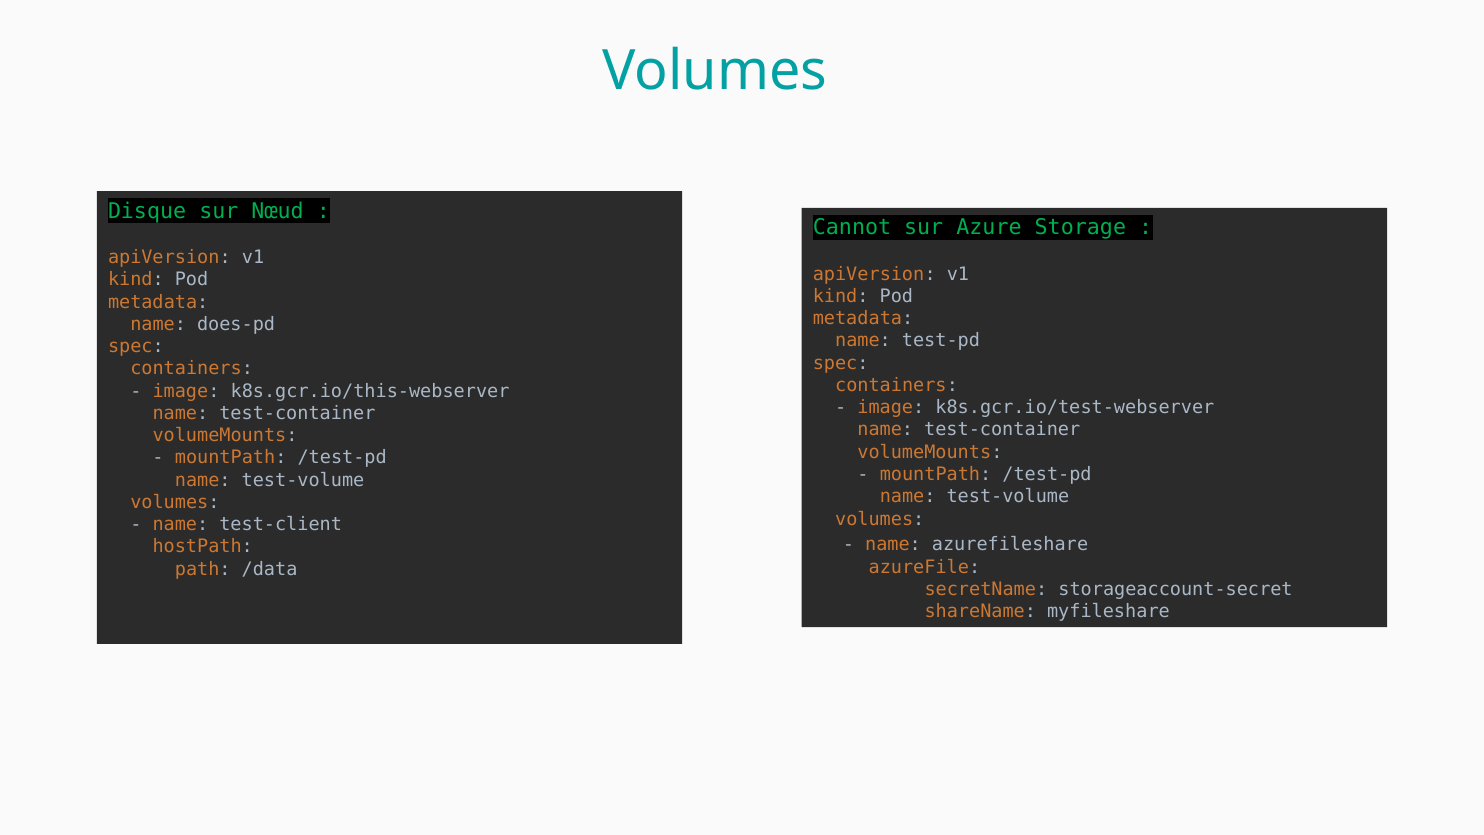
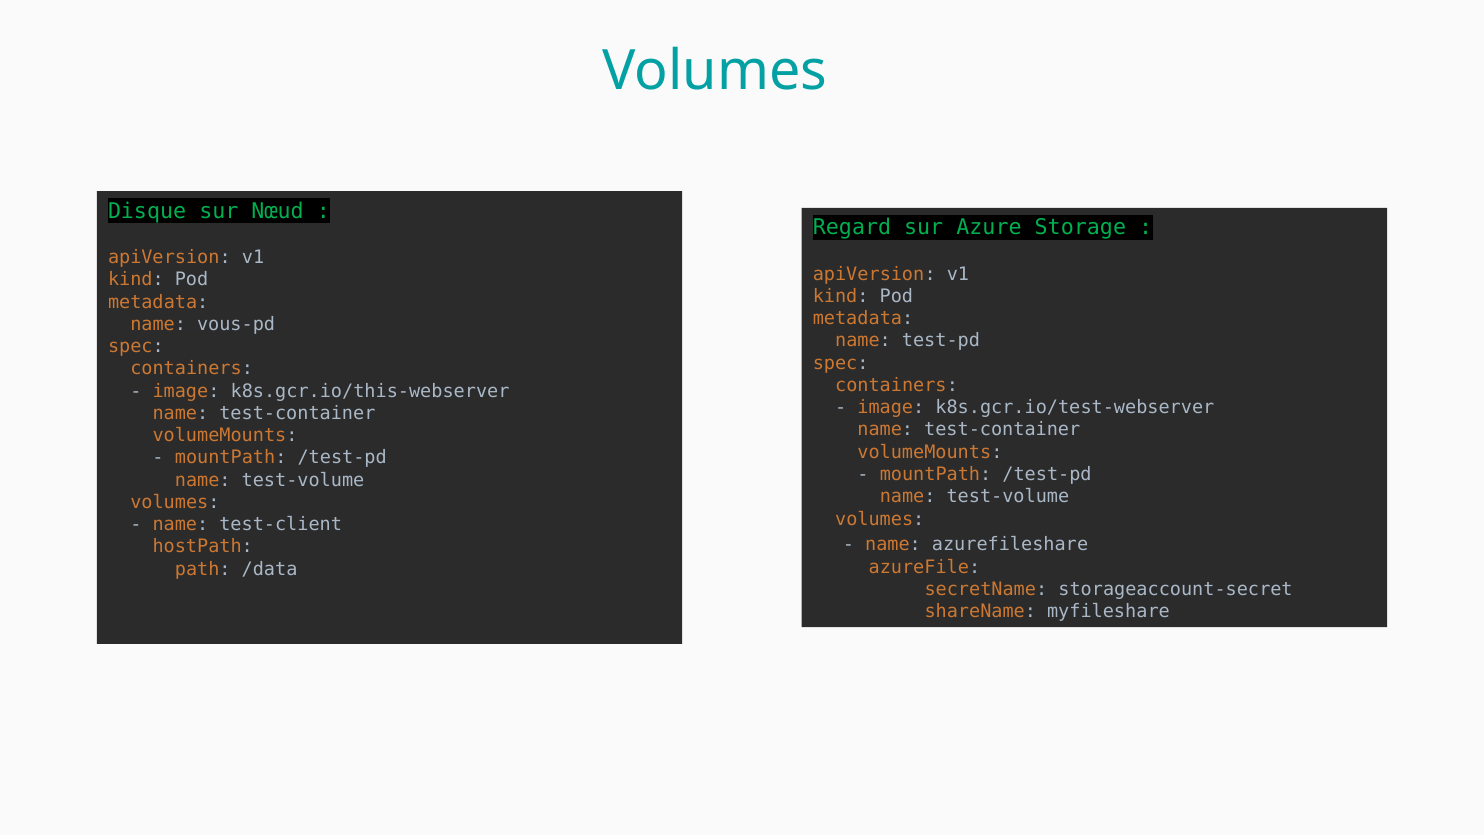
Cannot: Cannot -> Regard
does-pd: does-pd -> vous-pd
